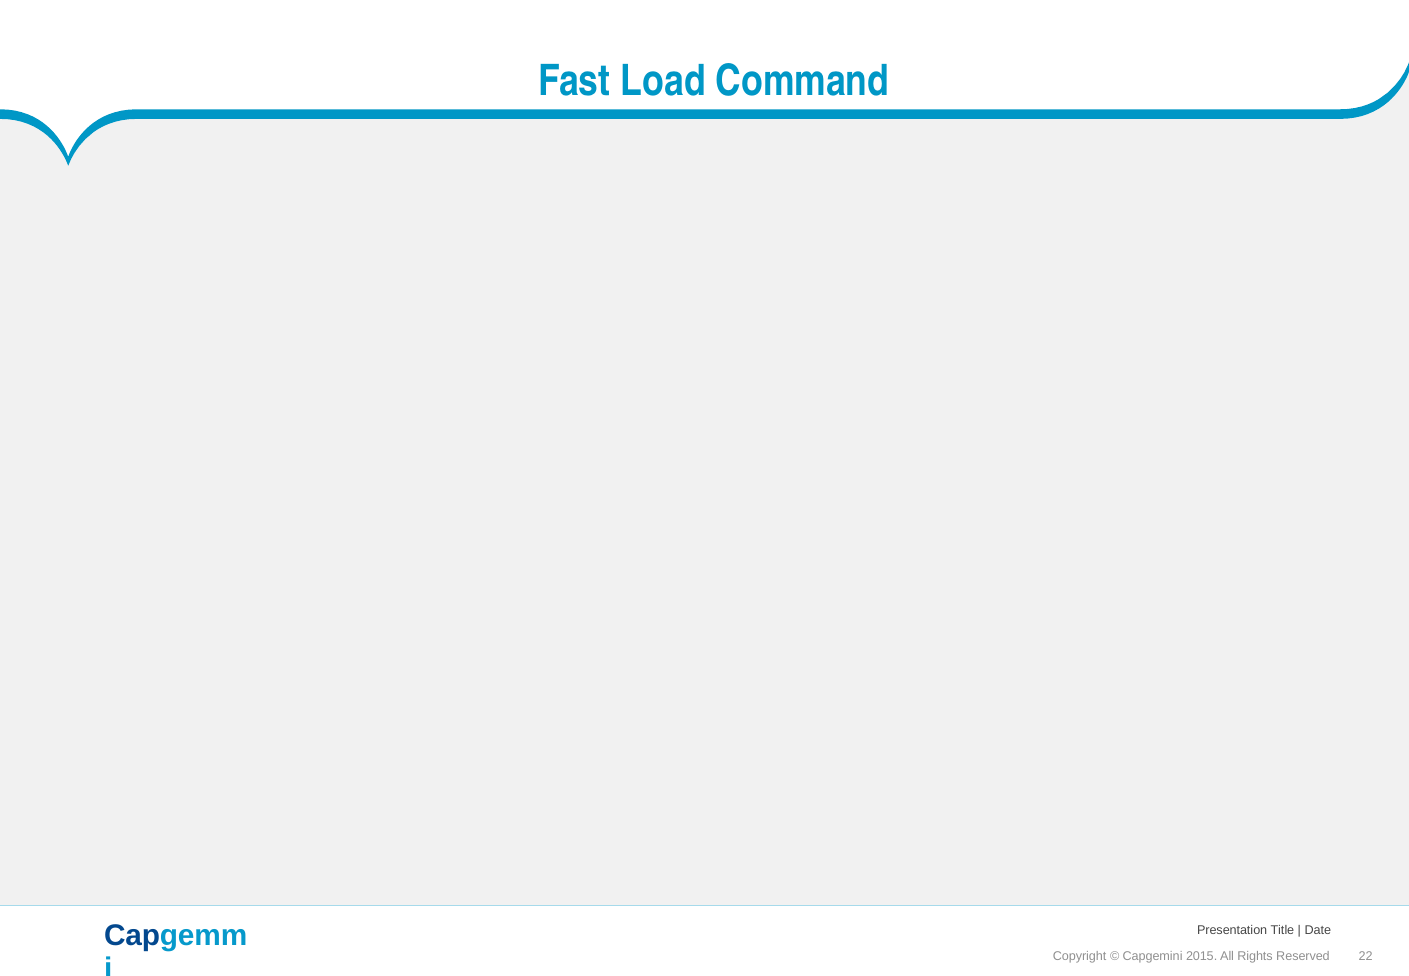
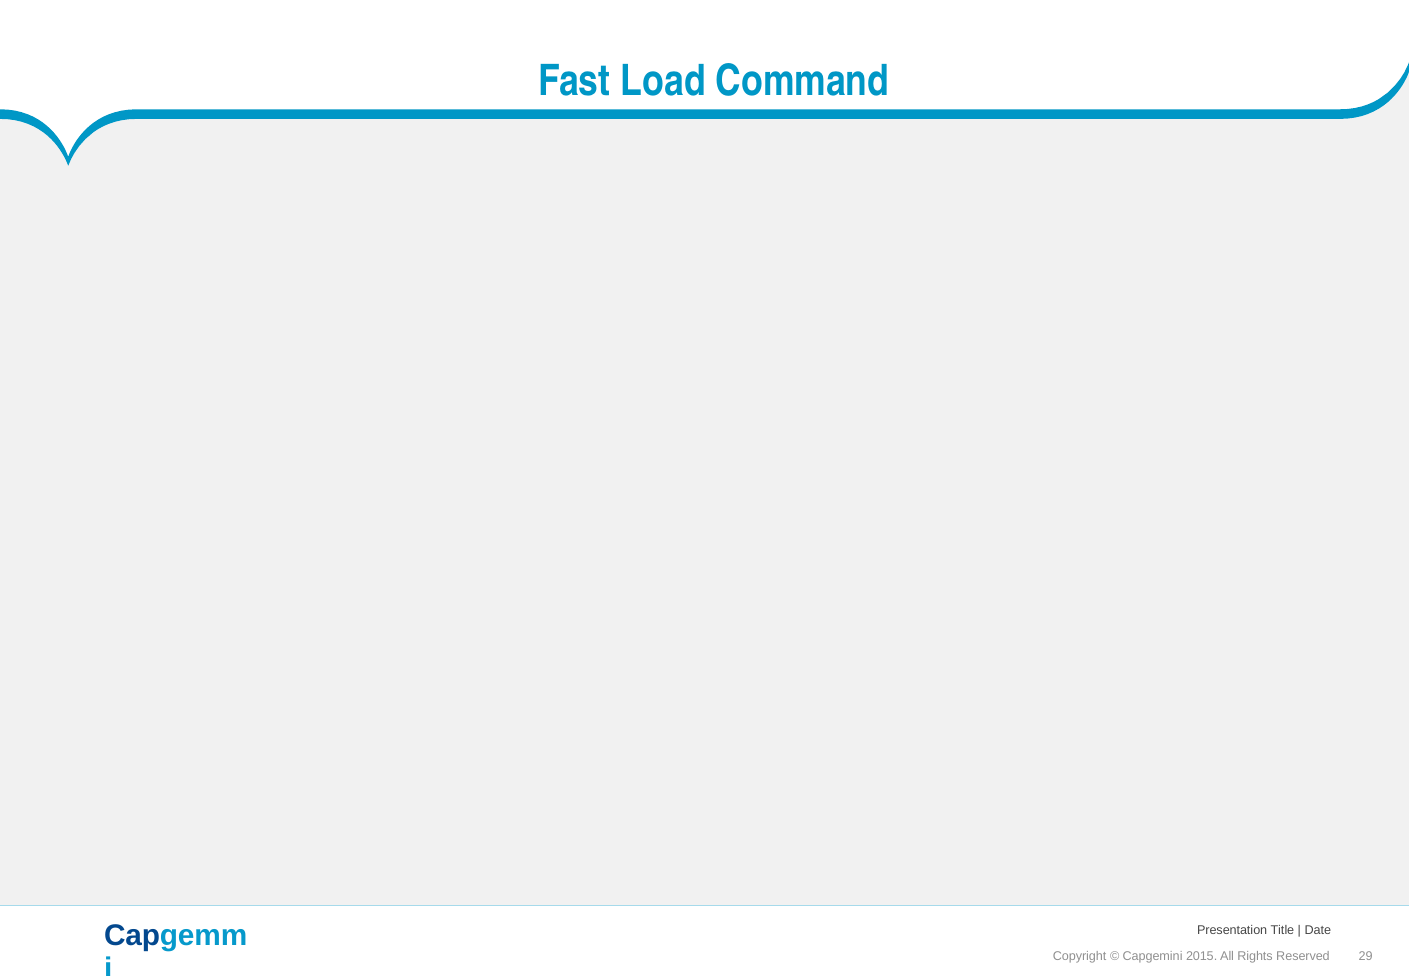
22: 22 -> 29
